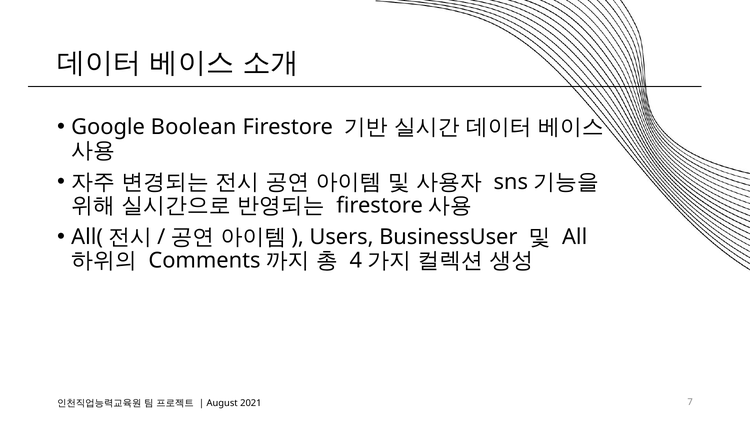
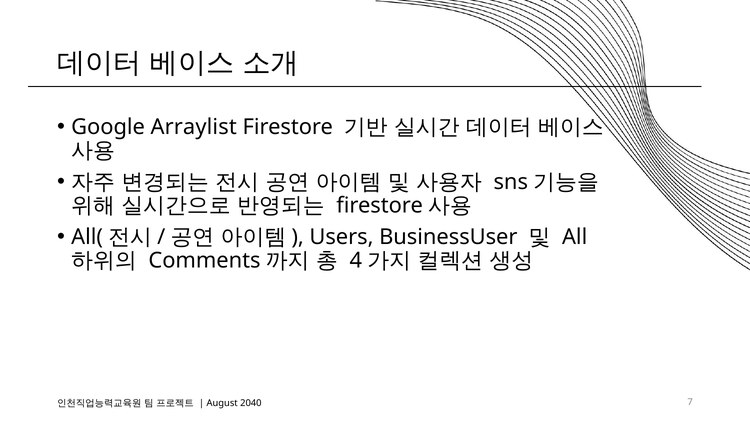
Boolean: Boolean -> Arraylist
2021: 2021 -> 2040
